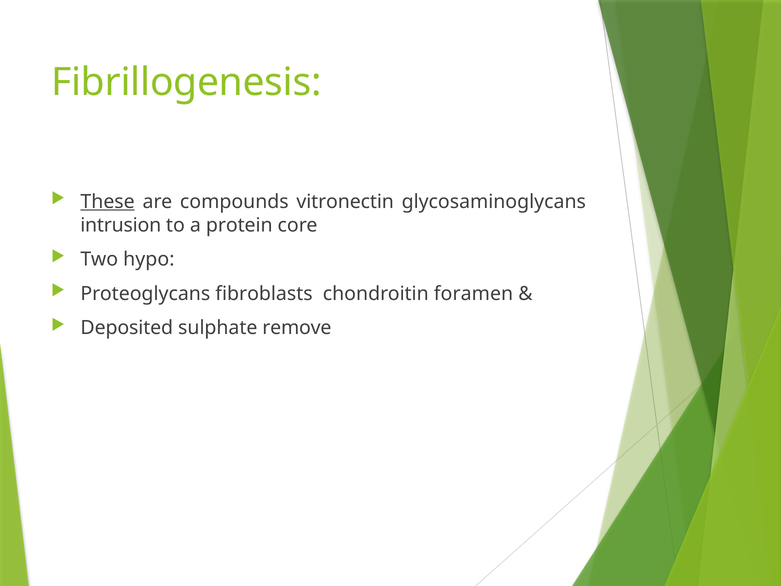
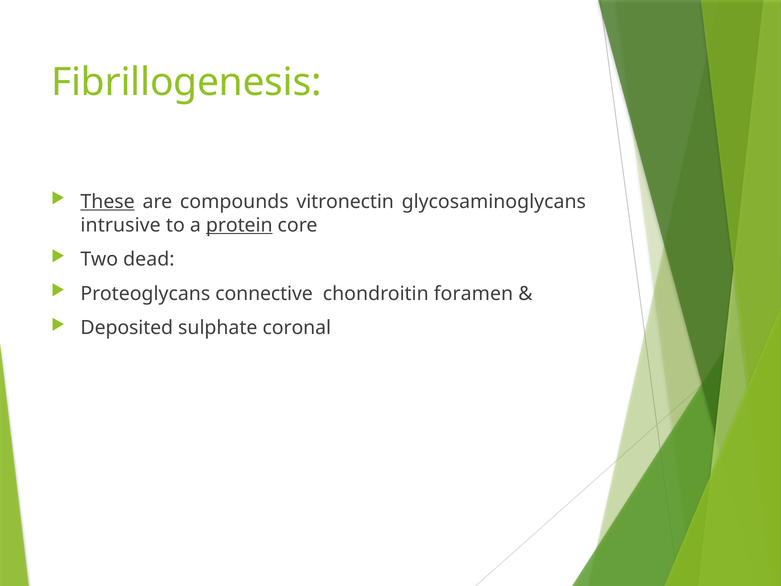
intrusion: intrusion -> intrusive
protein underline: none -> present
hypo: hypo -> dead
fibroblasts: fibroblasts -> connective
remove: remove -> coronal
